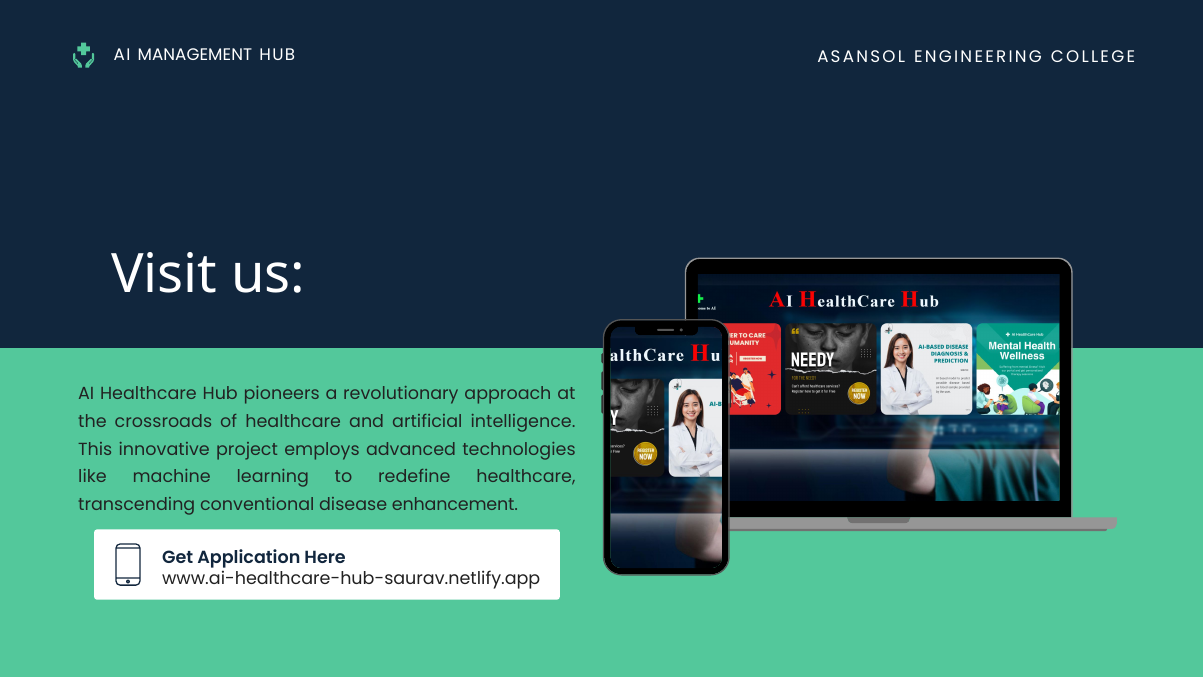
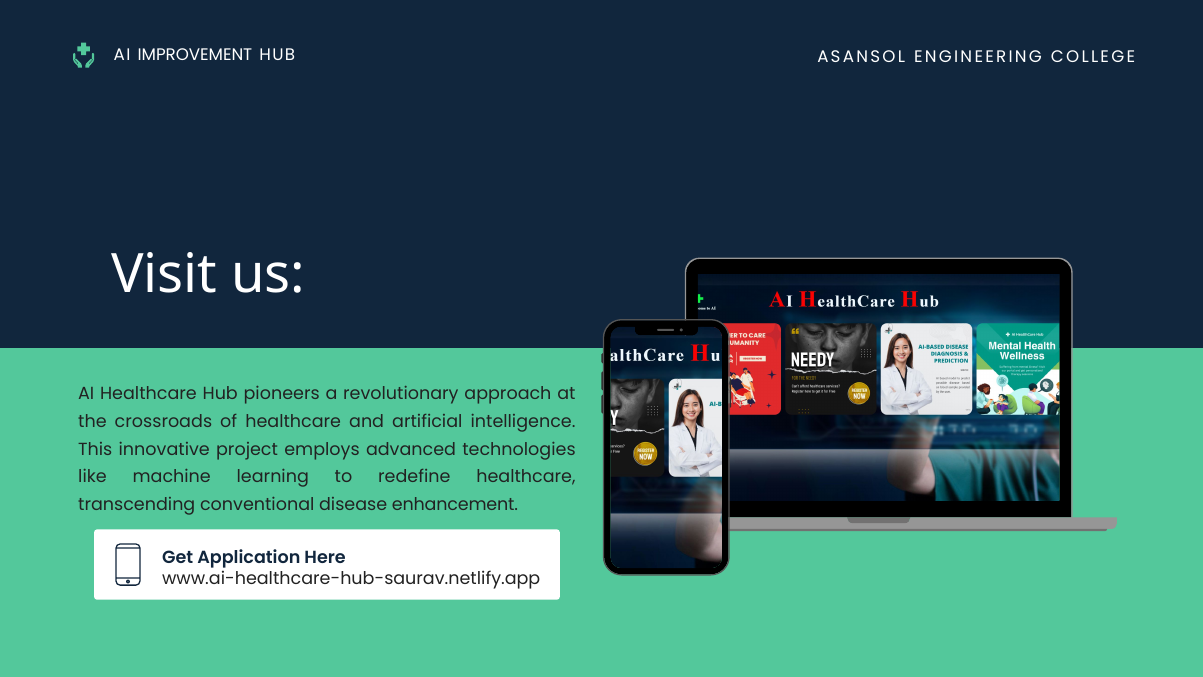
MANAGEMENT: MANAGEMENT -> IMPROVEMENT
